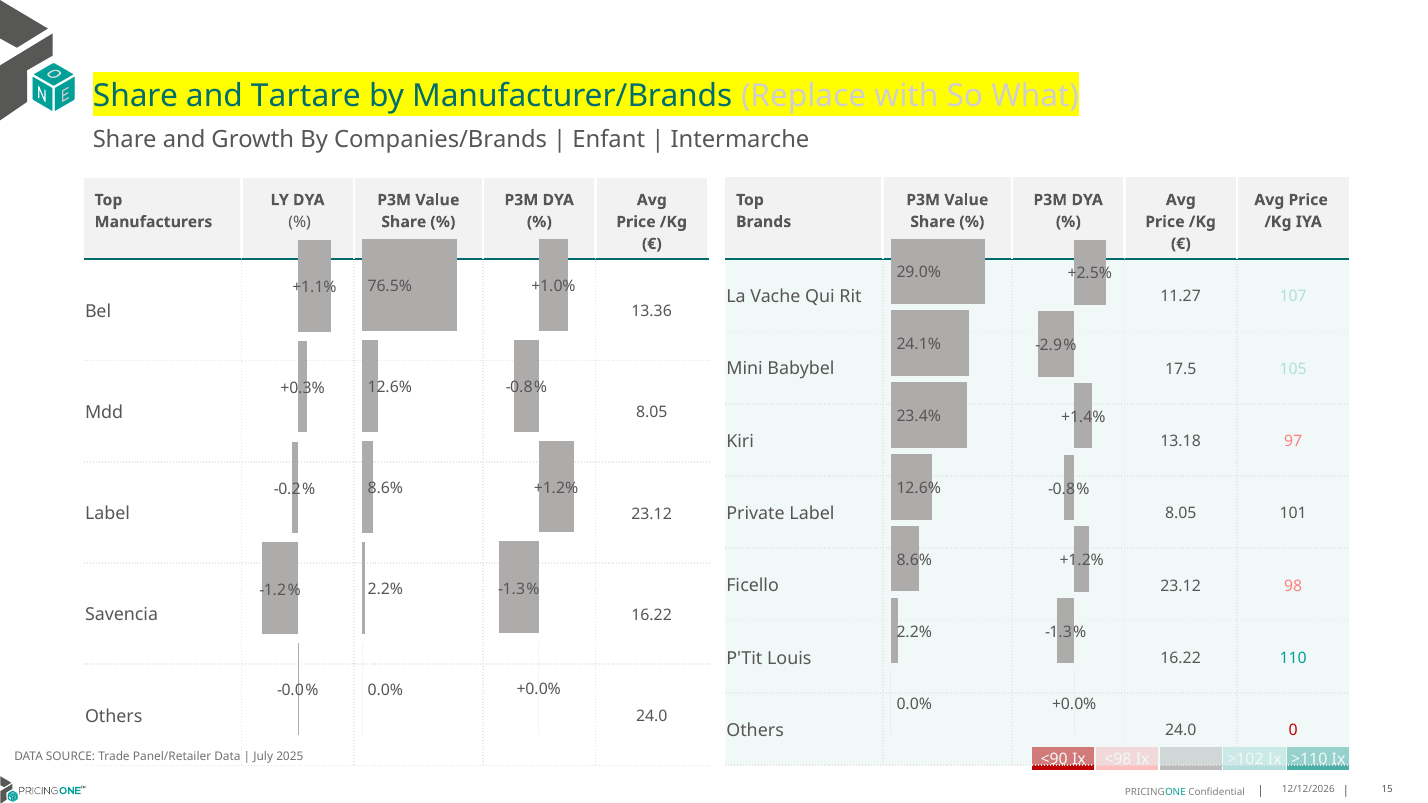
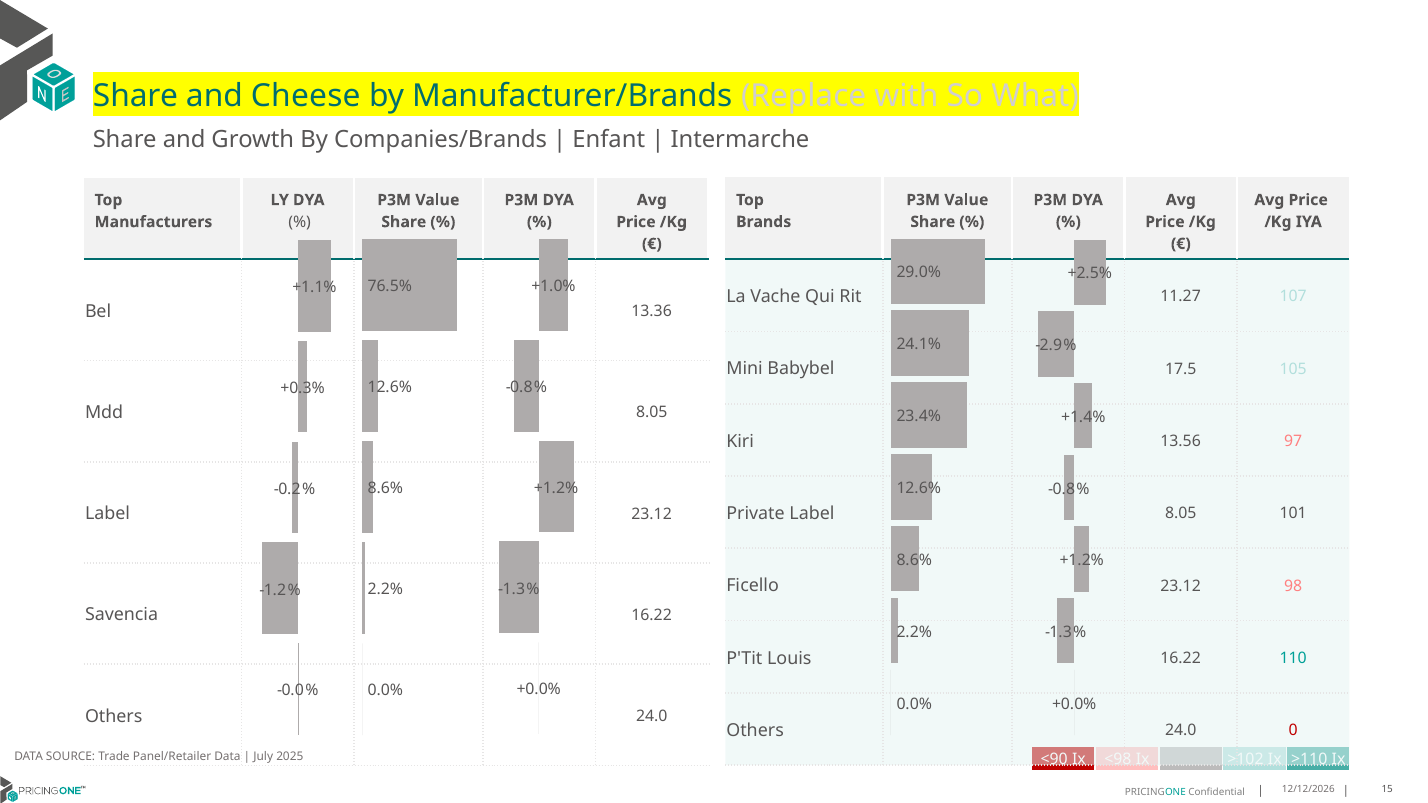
Tartare: Tartare -> Cheese
13.18: 13.18 -> 13.56
